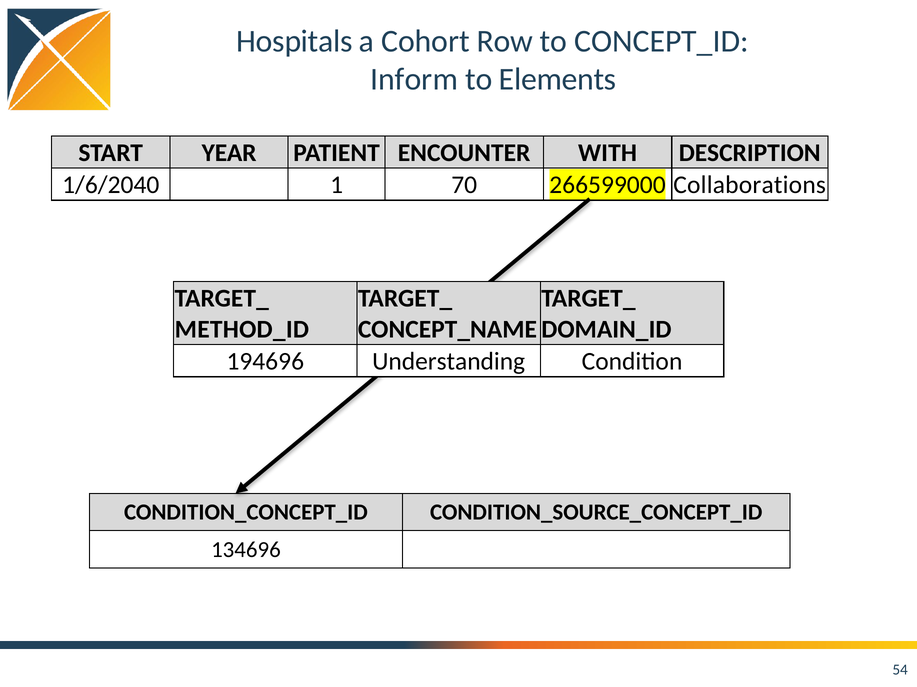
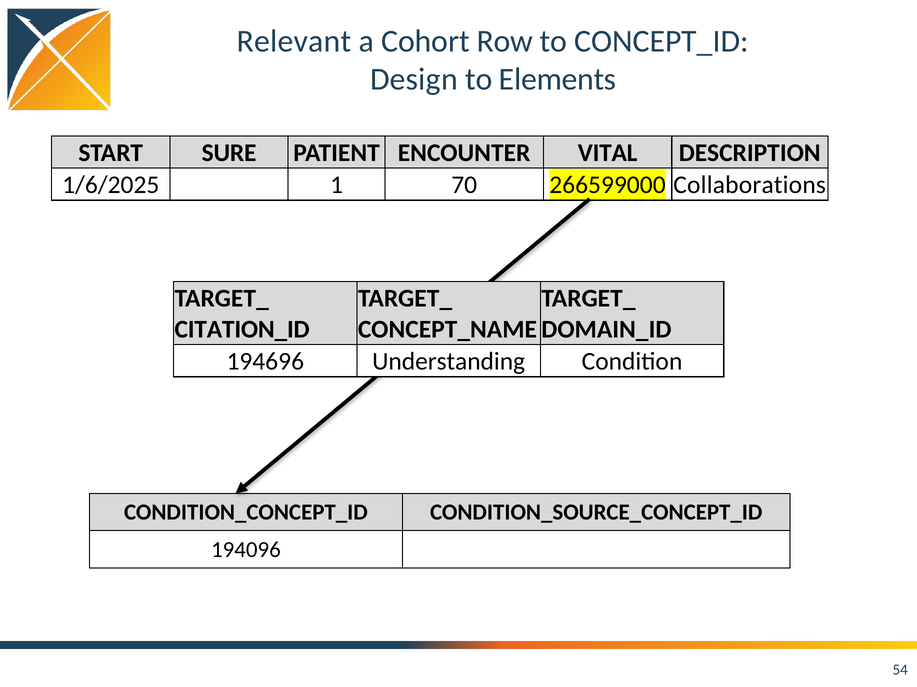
Hospitals: Hospitals -> Relevant
Inform: Inform -> Design
YEAR: YEAR -> SURE
WITH: WITH -> VITAL
1/6/2040: 1/6/2040 -> 1/6/2025
METHOD_ID: METHOD_ID -> CITATION_ID
134696: 134696 -> 194096
